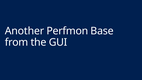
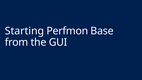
Another: Another -> Starting
